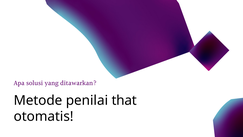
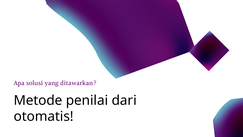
that: that -> dari
